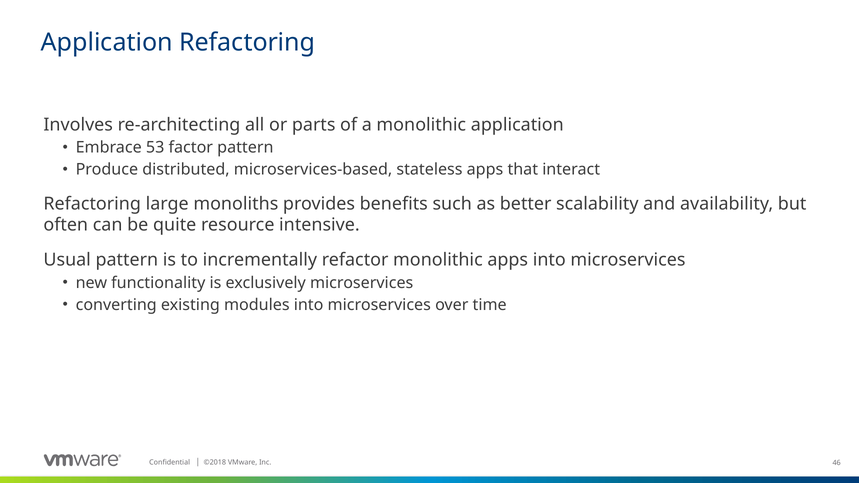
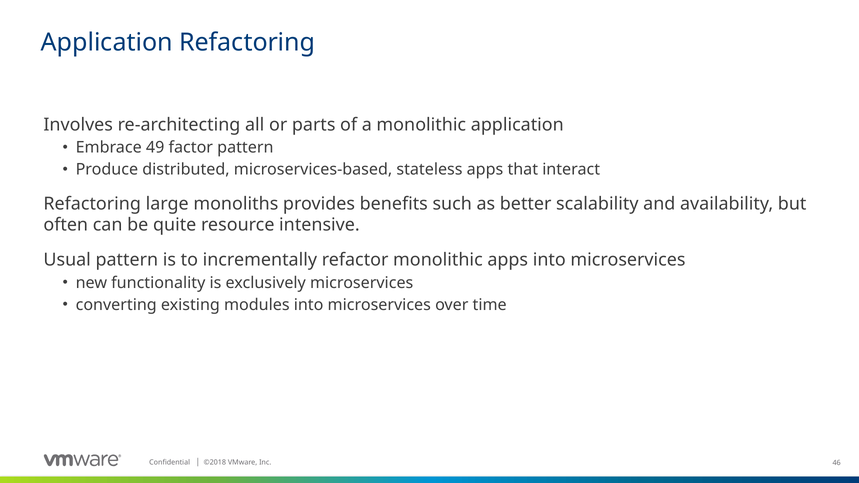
53: 53 -> 49
